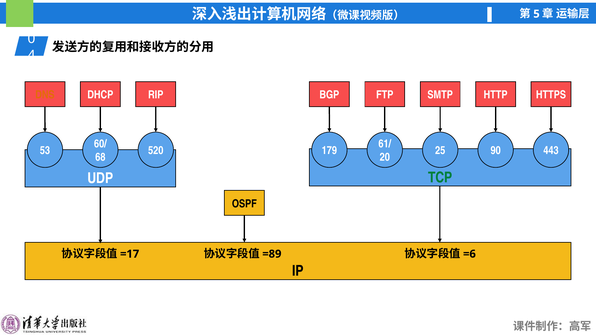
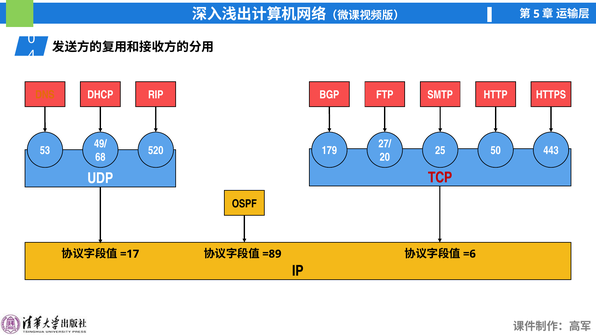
60/: 60/ -> 49/
61/: 61/ -> 27/
90: 90 -> 50
TCP colour: green -> red
